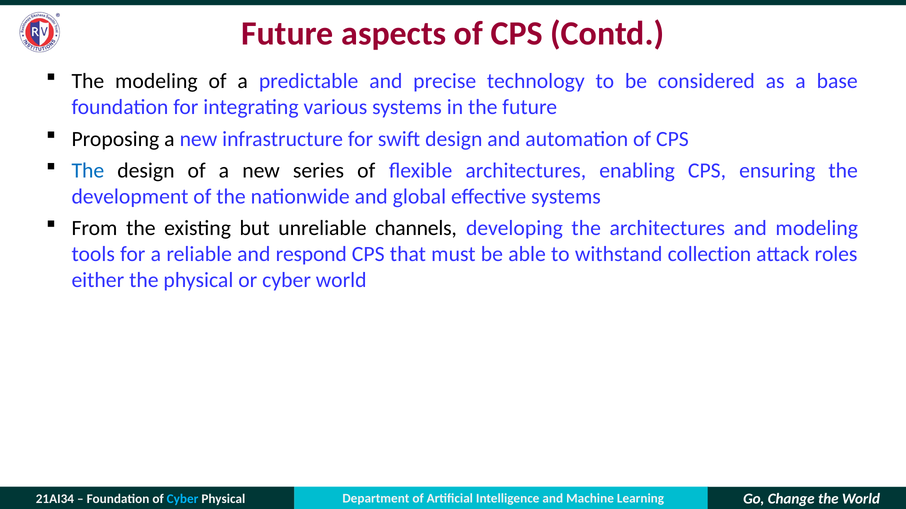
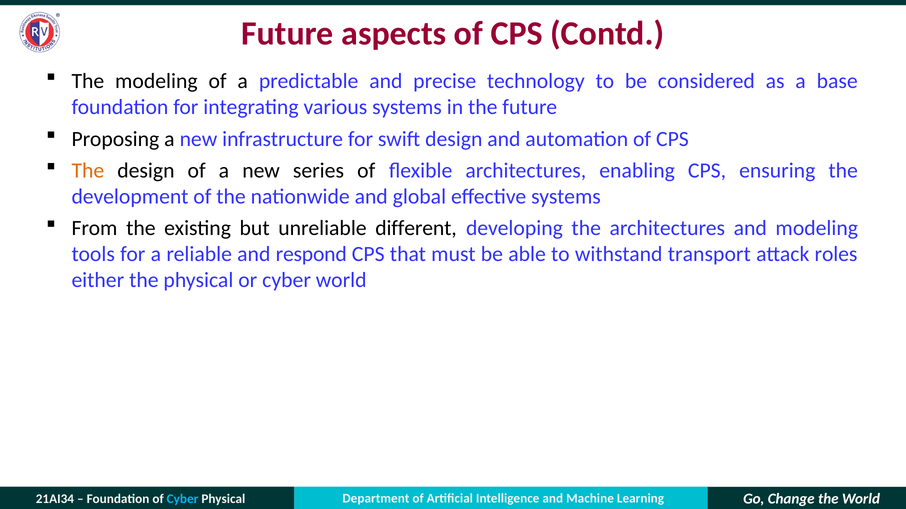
The at (88, 171) colour: blue -> orange
channels: channels -> different
collection: collection -> transport
